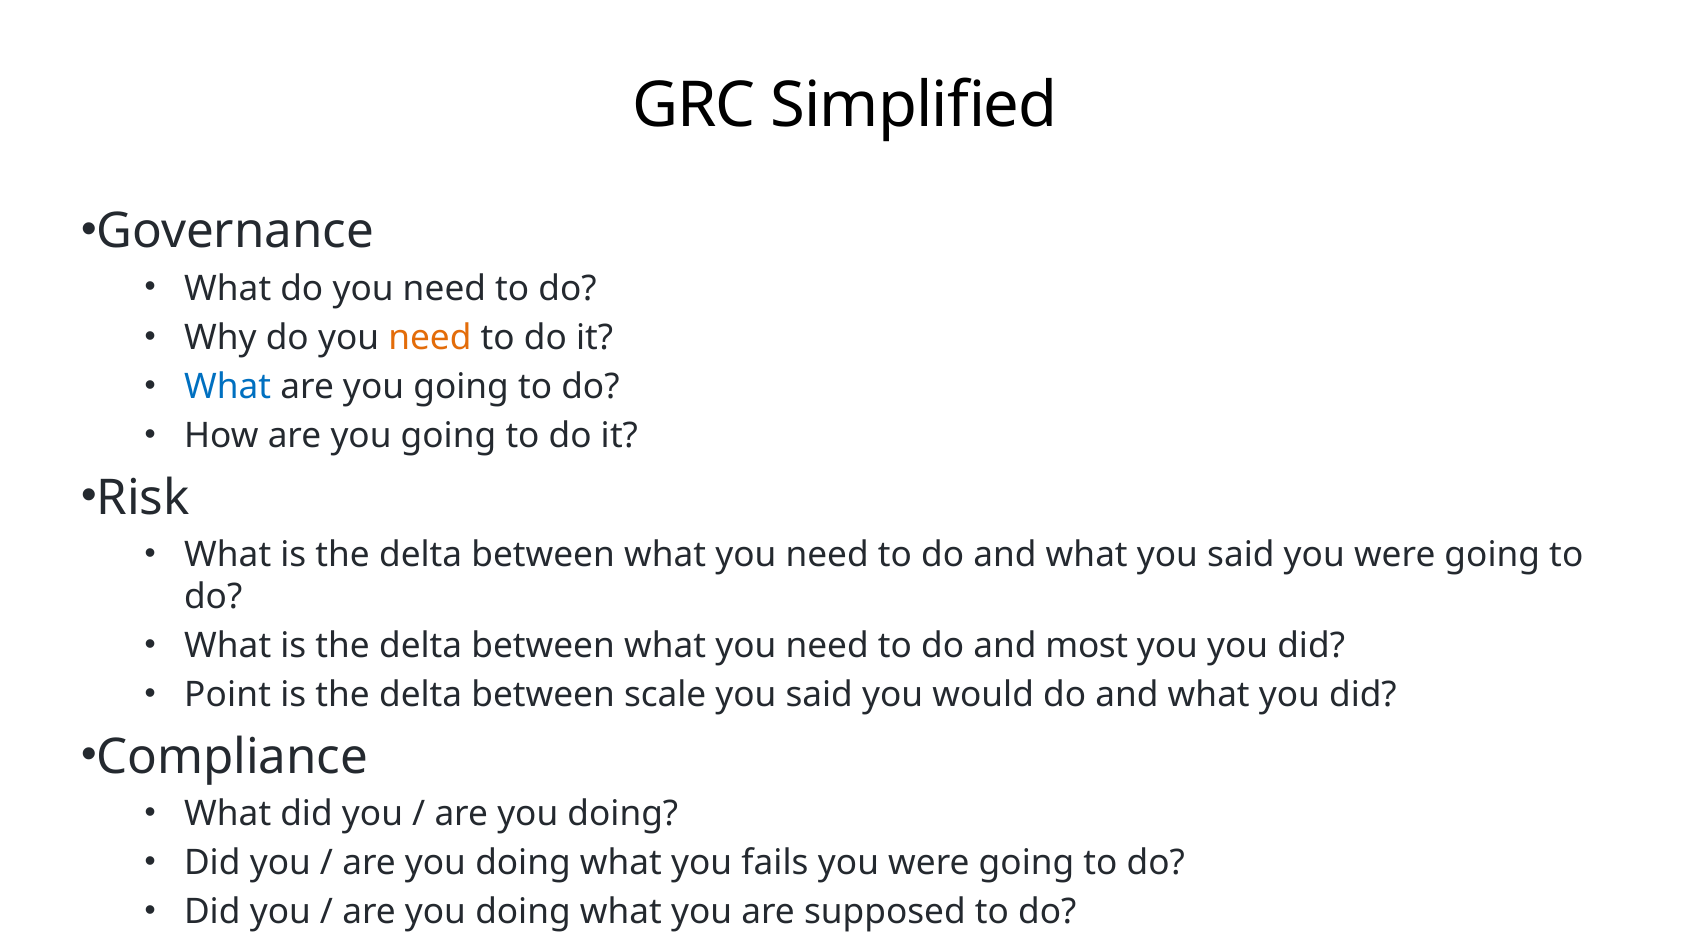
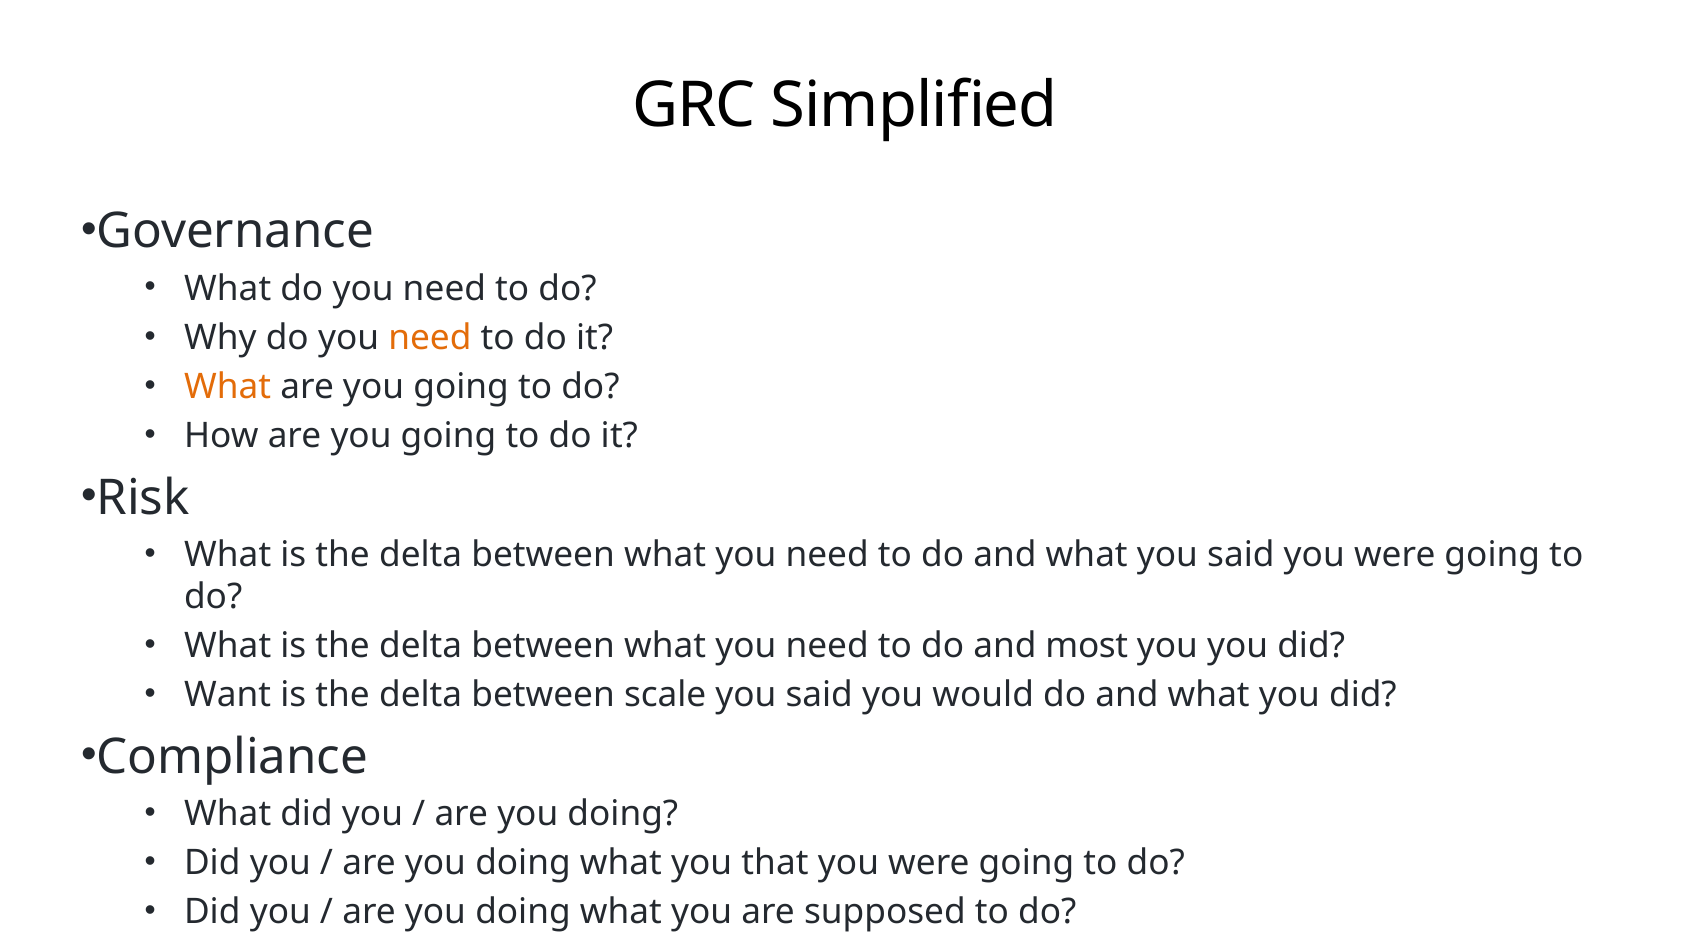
What at (228, 387) colour: blue -> orange
Point: Point -> Want
fails: fails -> that
